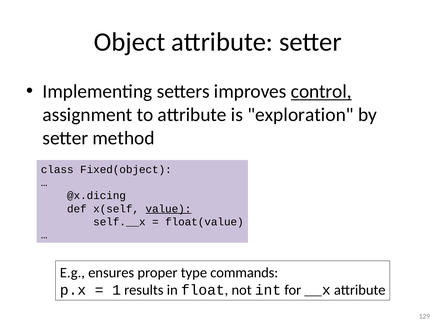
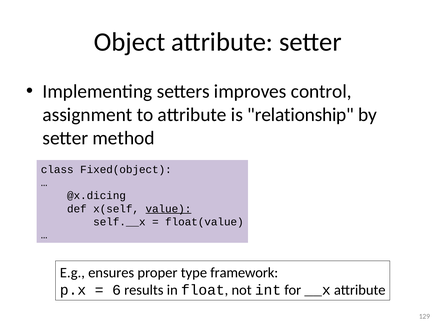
control underline: present -> none
exploration: exploration -> relationship
commands: commands -> framework
1: 1 -> 6
